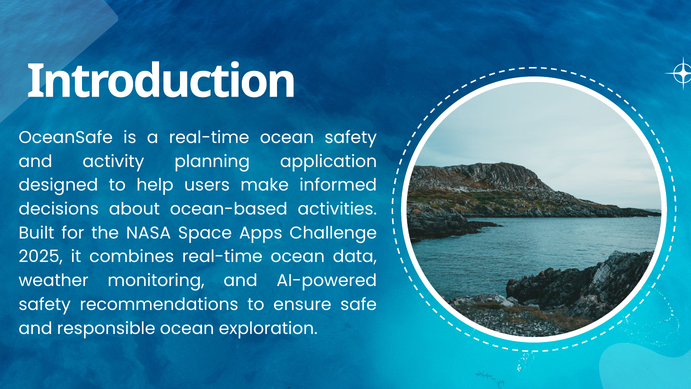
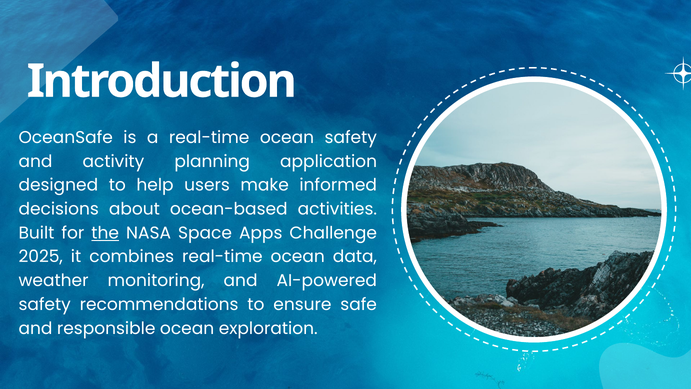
the underline: none -> present
